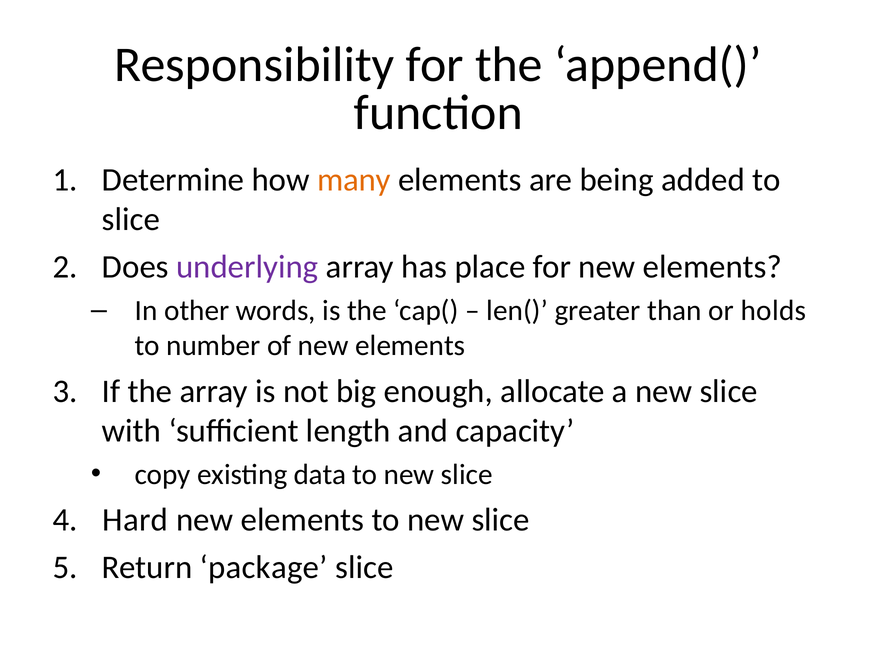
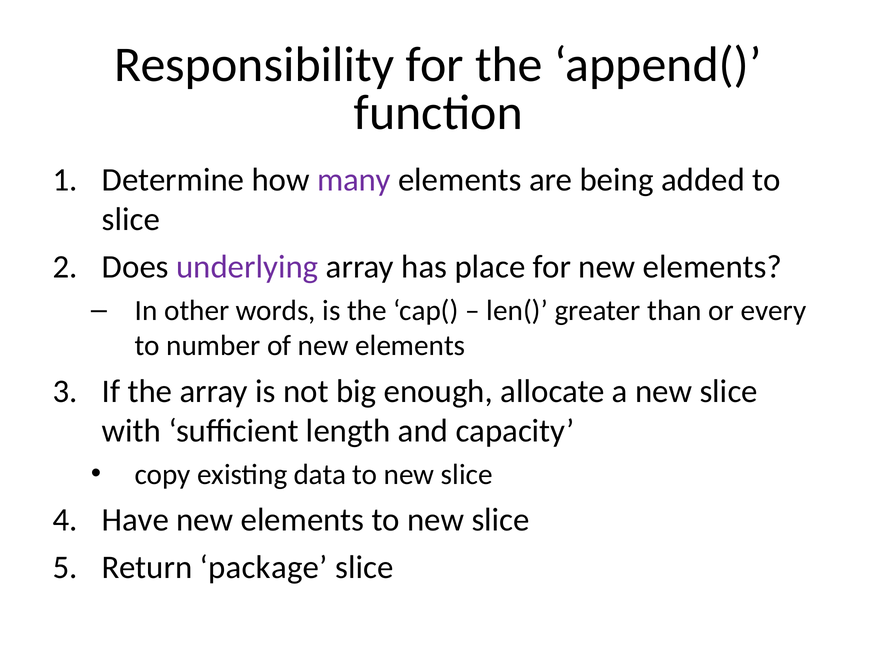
many colour: orange -> purple
holds: holds -> every
Hard: Hard -> Have
